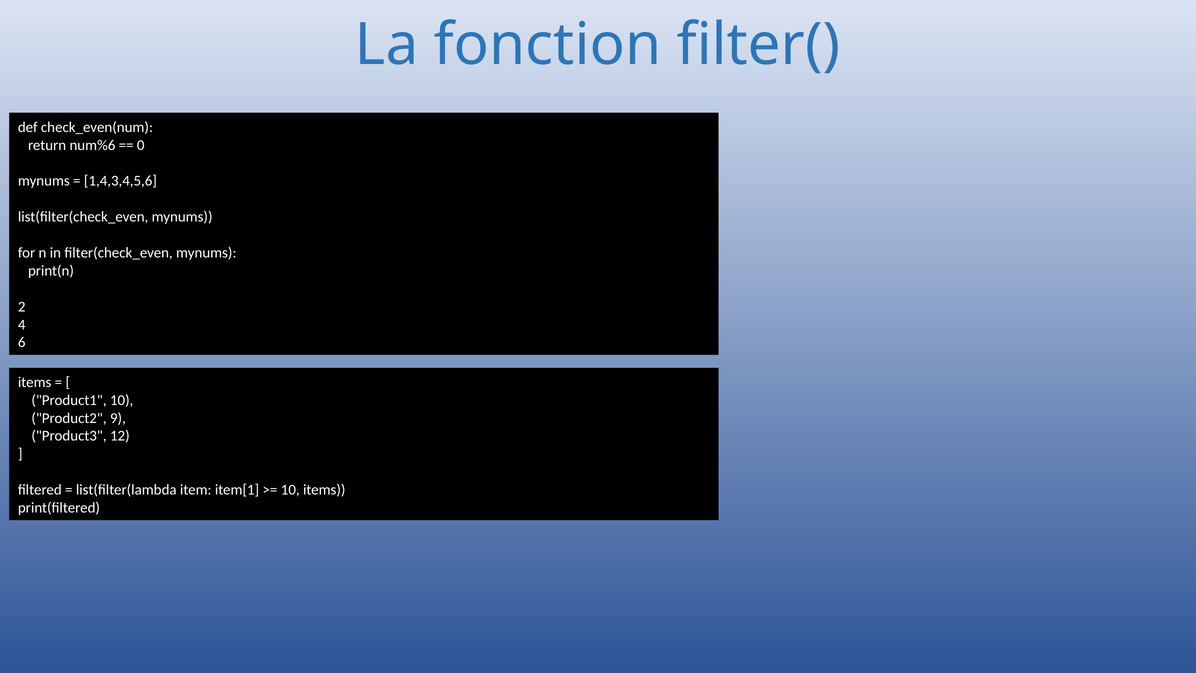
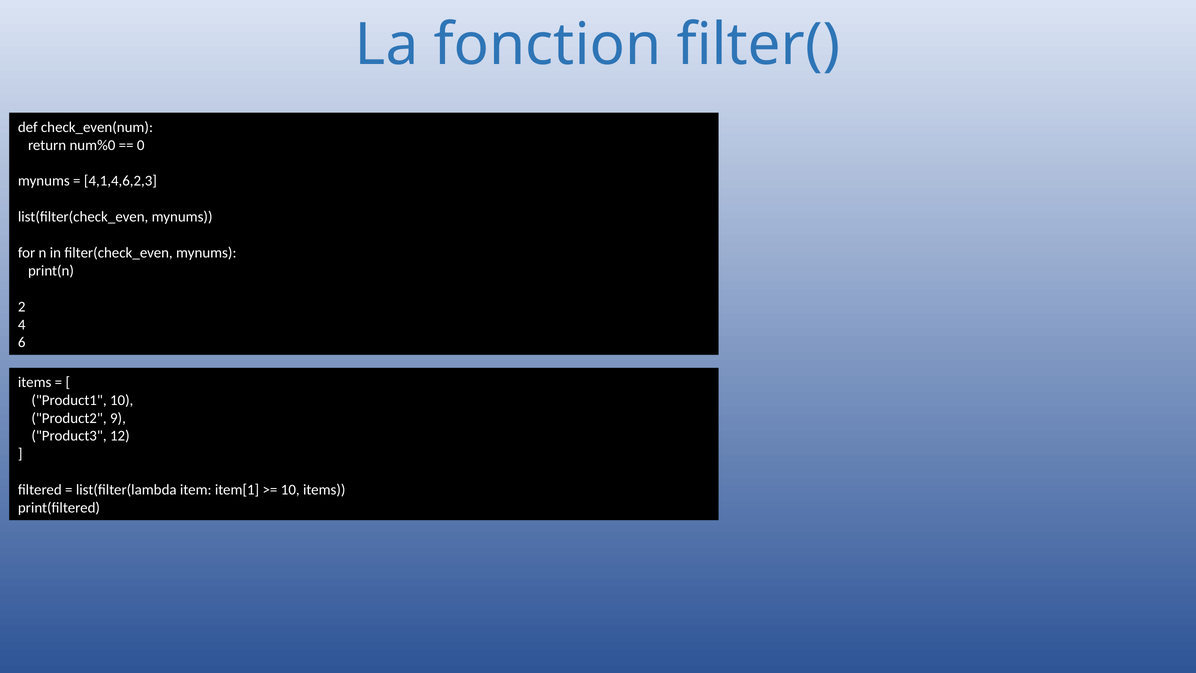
num%6: num%6 -> num%0
1,4,3,4,5,6: 1,4,3,4,5,6 -> 4,1,4,6,2,3
